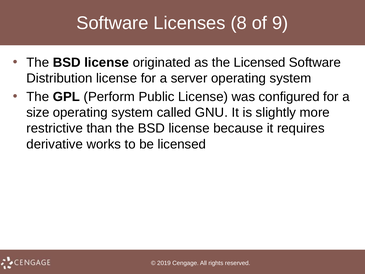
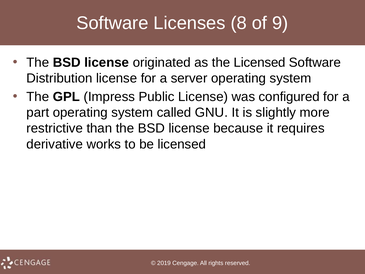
Perform: Perform -> Impress
size: size -> part
